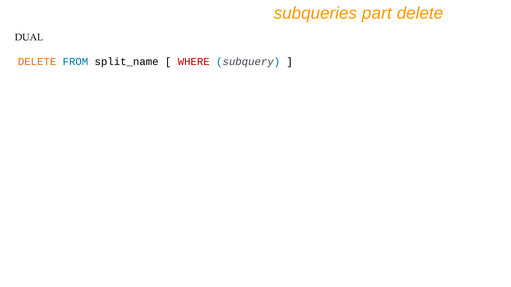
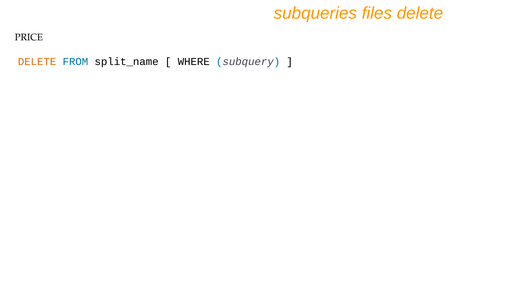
part: part -> files
DUAL: DUAL -> PRICE
WHERE colour: red -> black
